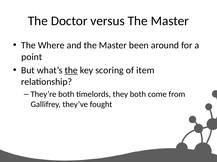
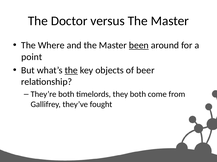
been underline: none -> present
scoring: scoring -> objects
item: item -> beer
